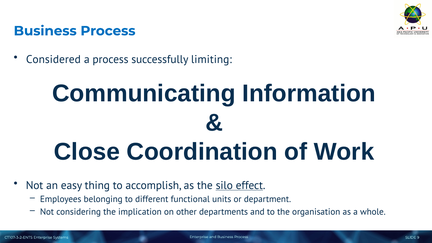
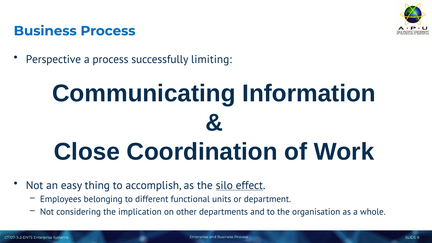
Considered: Considered -> Perspective
